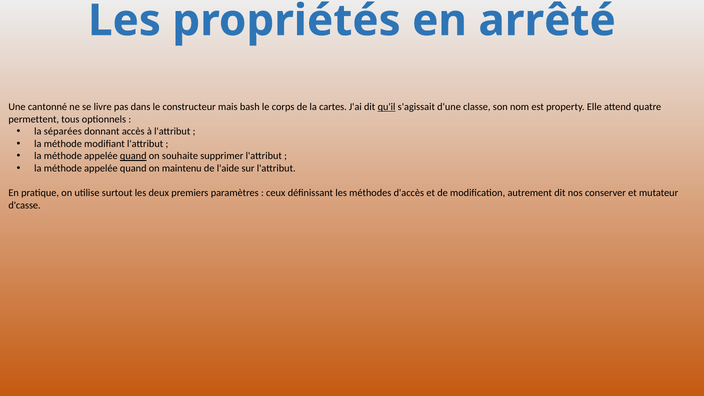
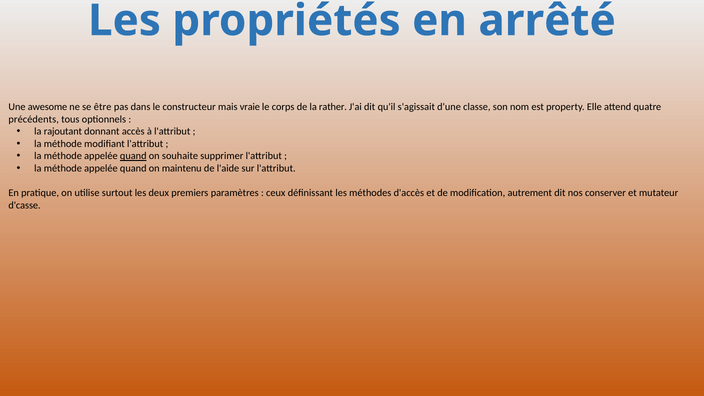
cantonné: cantonné -> awesome
livre: livre -> être
bash: bash -> vraie
cartes: cartes -> rather
qu'il underline: present -> none
permettent: permettent -> précédents
séparées: séparées -> rajoutant
